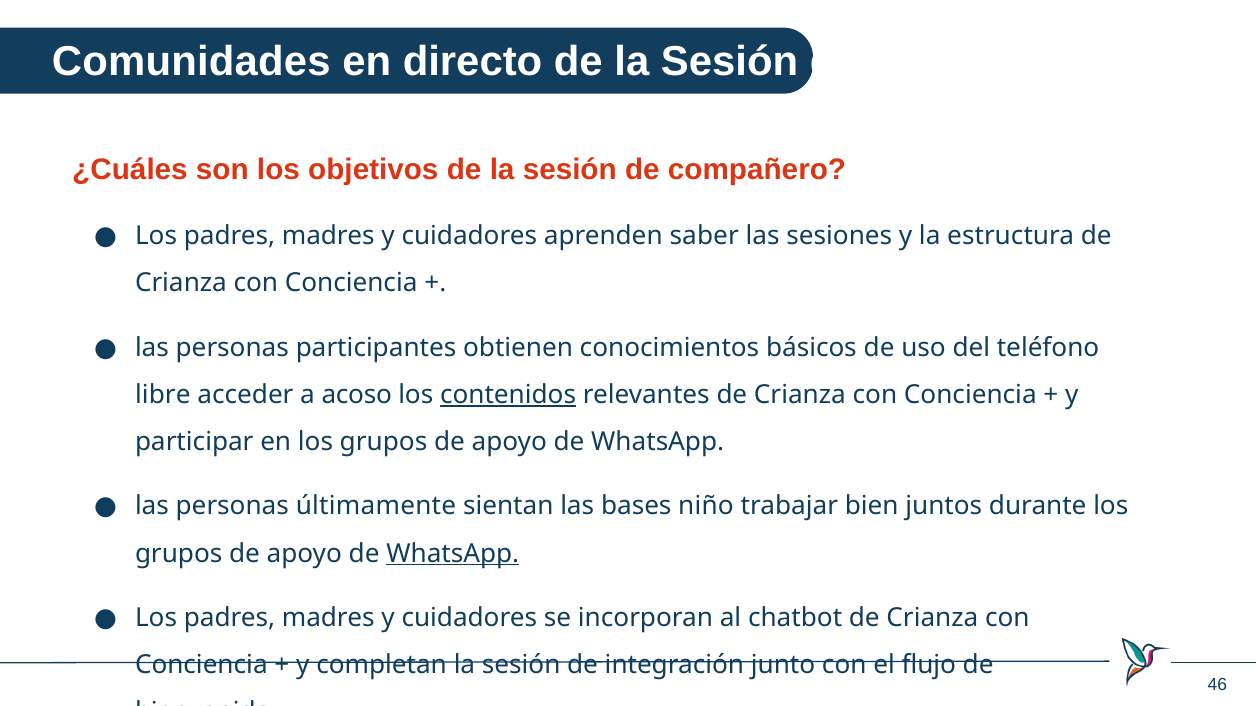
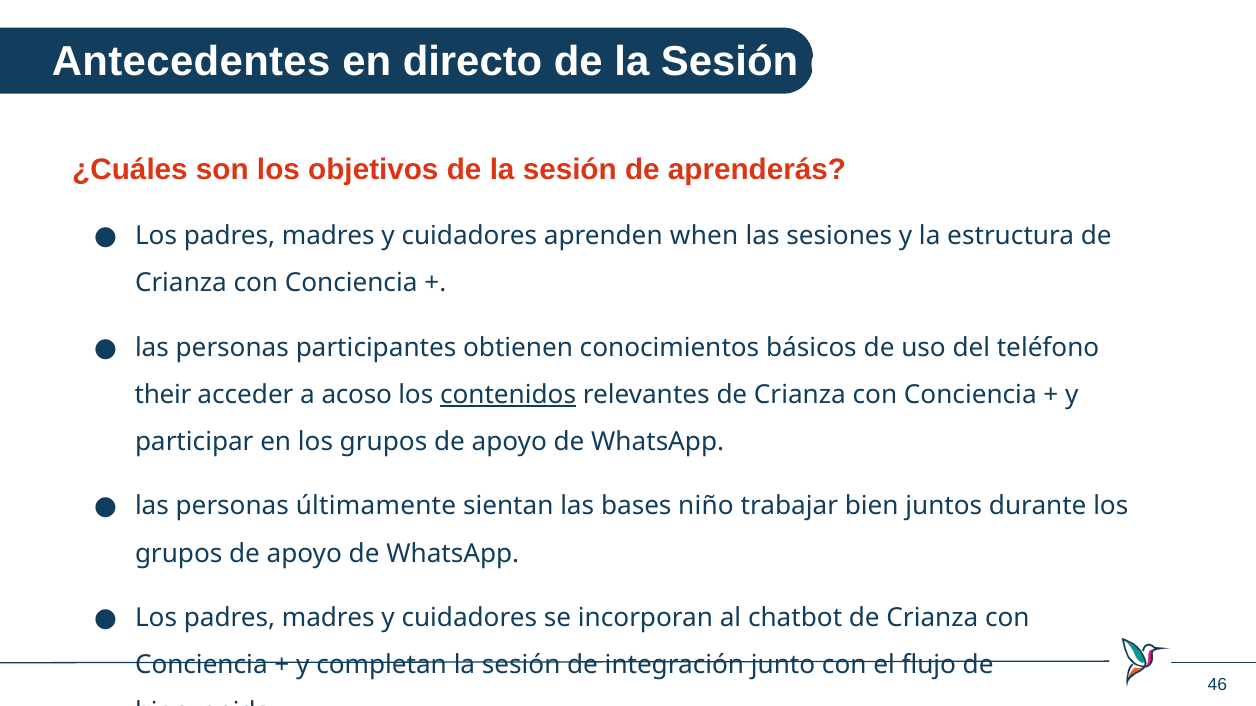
Comunidades: Comunidades -> Antecedentes
compañero: compañero -> aprenderás
saber: saber -> when
libre: libre -> their
WhatsApp at (453, 554) underline: present -> none
